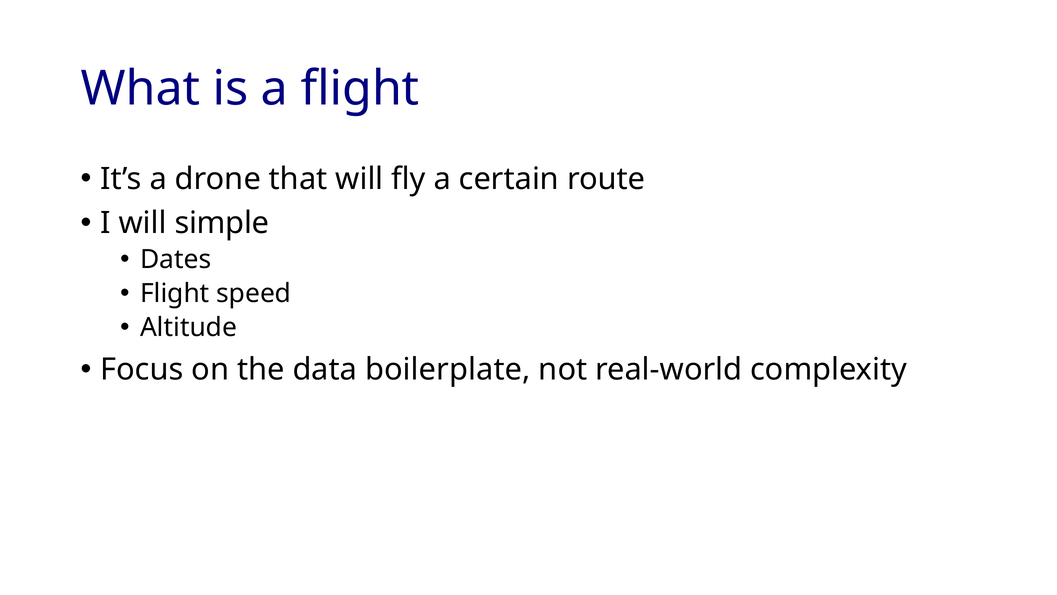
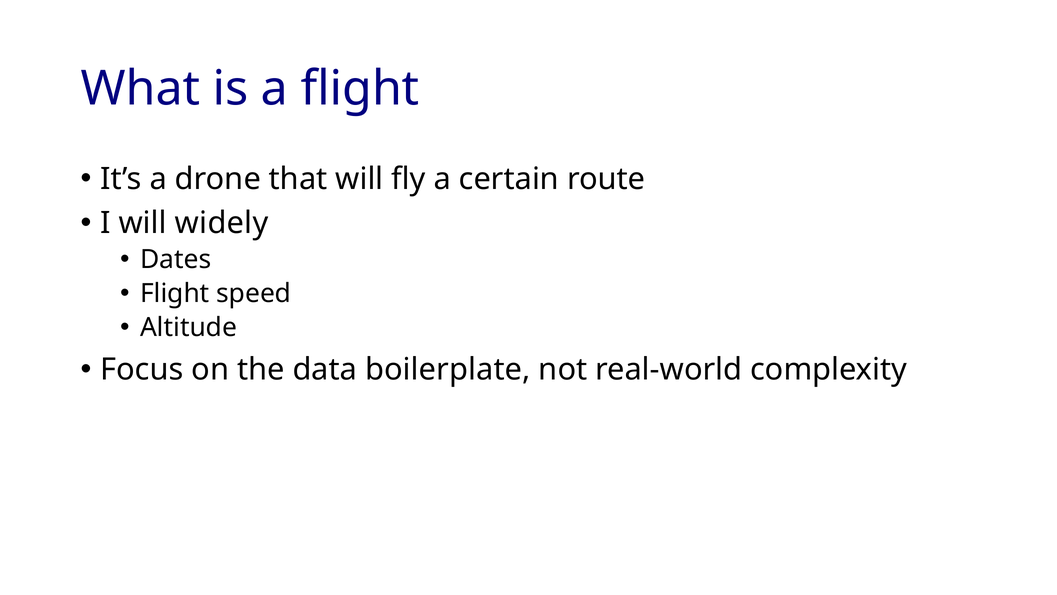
simple: simple -> widely
